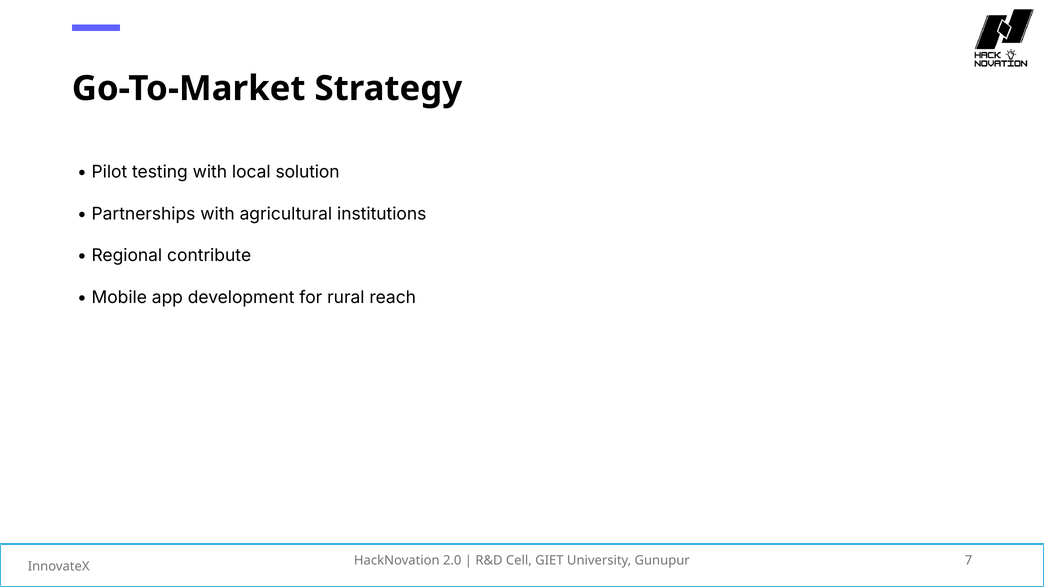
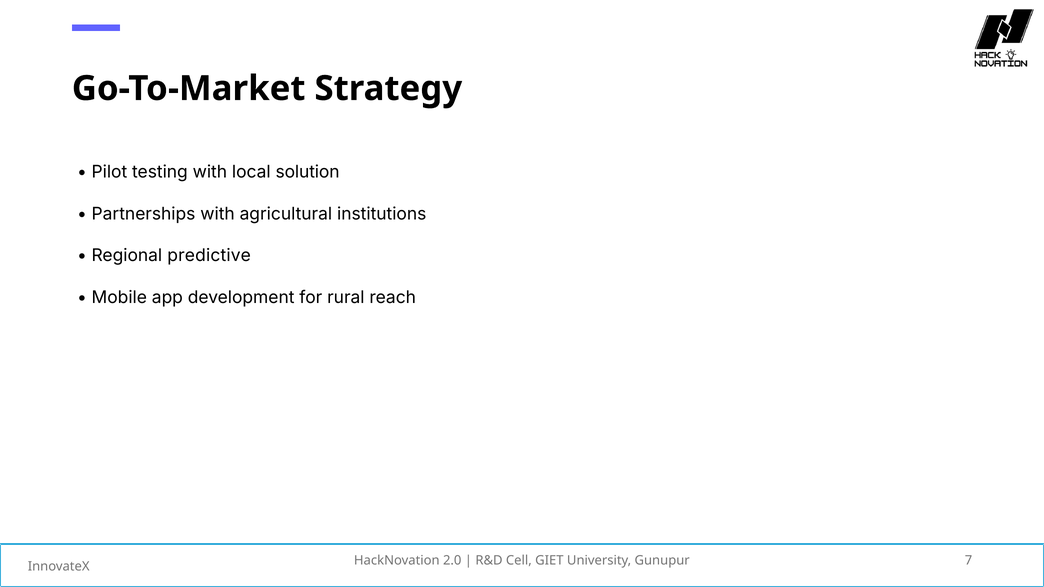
contribute: contribute -> predictive
